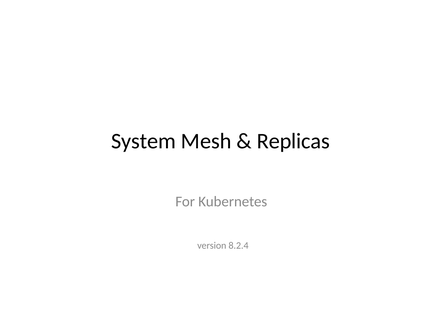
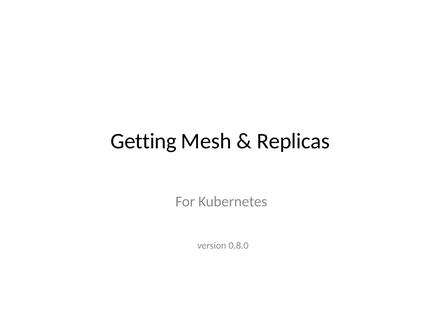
System: System -> Getting
8.2.4: 8.2.4 -> 0.8.0
